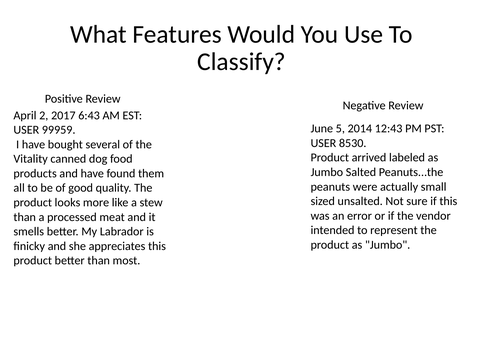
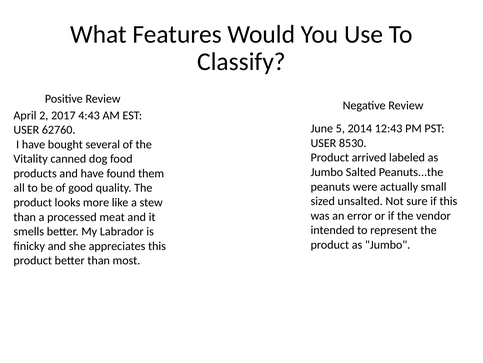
6:43: 6:43 -> 4:43
99959: 99959 -> 62760
